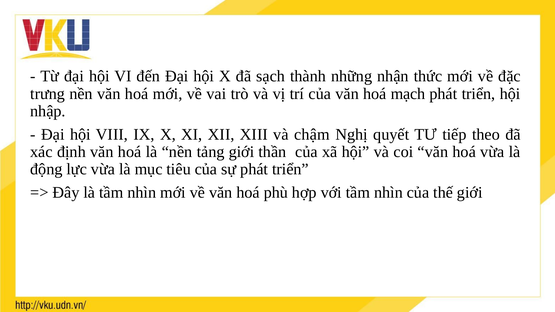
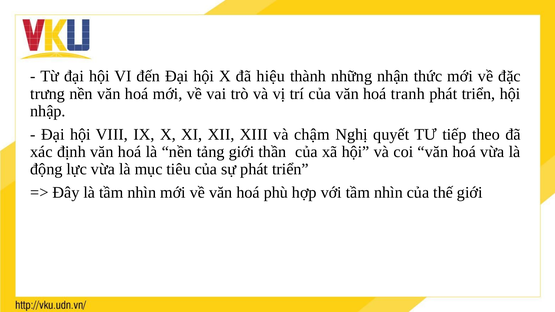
sạch: sạch -> hiệu
mạch: mạch -> tranh
